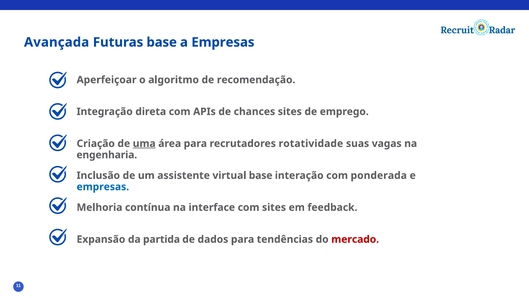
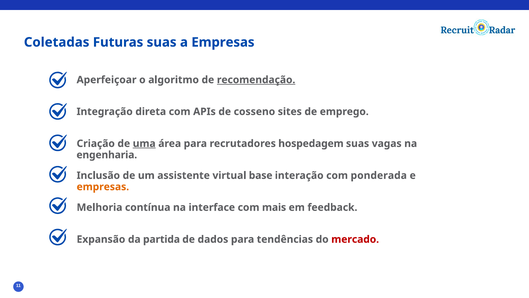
Avançada: Avançada -> Coletadas
Futuras base: base -> suas
recomendação underline: none -> present
chances: chances -> cosseno
rotatividade: rotatividade -> hospedagem
empresas at (103, 187) colour: blue -> orange
com sites: sites -> mais
